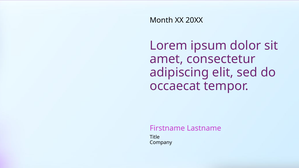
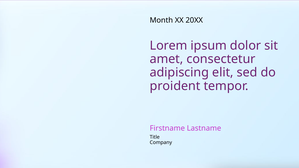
occaecat: occaecat -> proident
